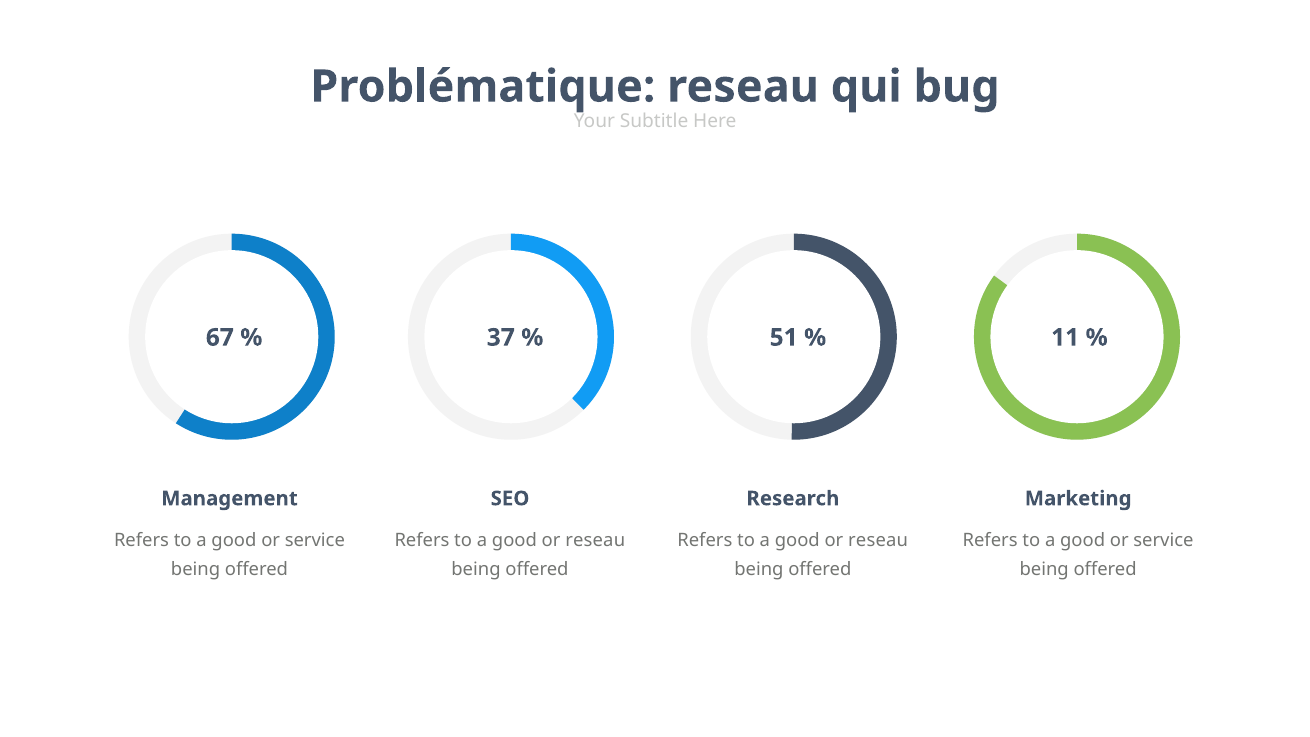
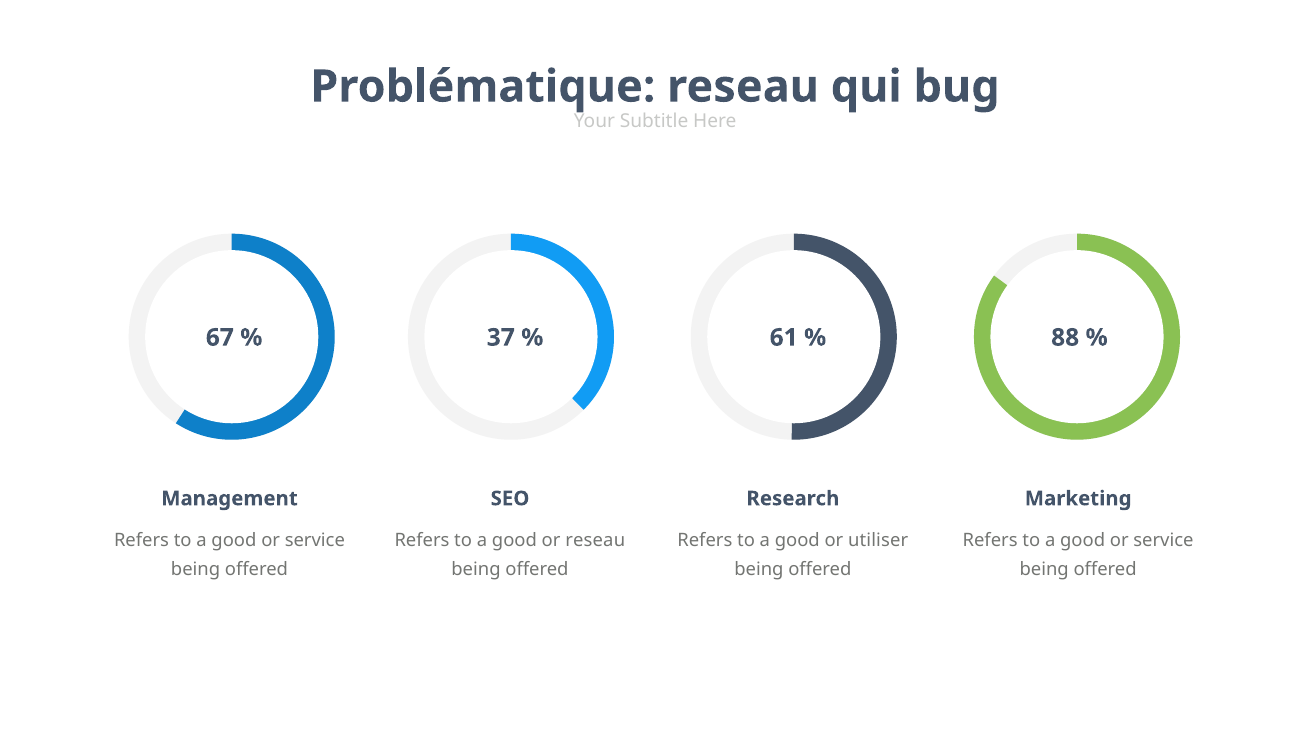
51: 51 -> 61
11: 11 -> 88
reseau at (878, 540): reseau -> utiliser
